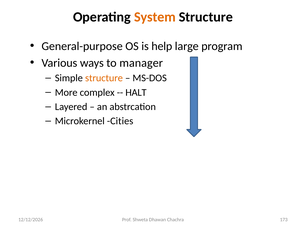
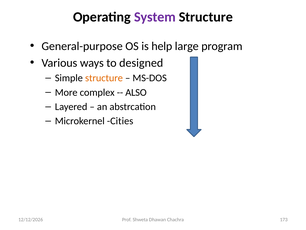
System colour: orange -> purple
manager: manager -> designed
HALT: HALT -> ALSO
